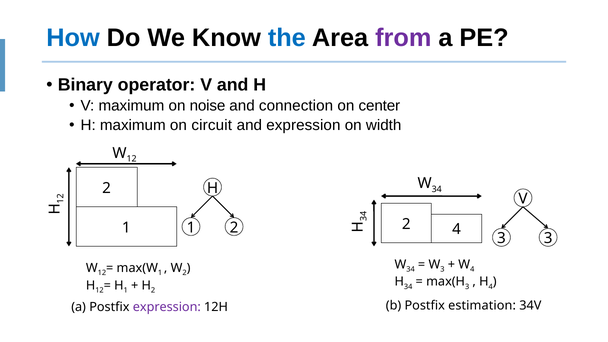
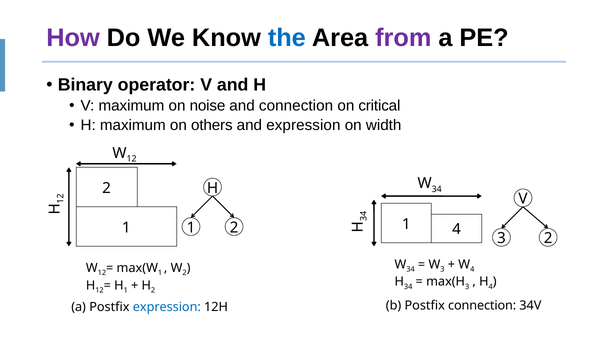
How colour: blue -> purple
center: center -> critical
circuit: circuit -> others
2 2: 2 -> 1
3 3: 3 -> 2
expression at (167, 307) colour: purple -> blue
Postfix estimation: estimation -> connection
